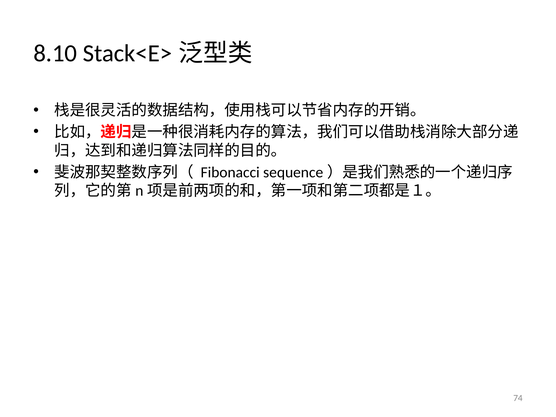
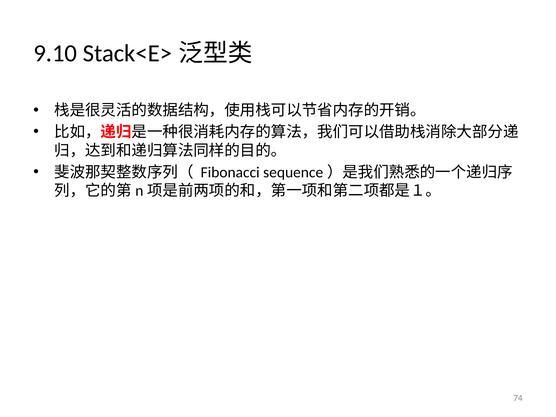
8.10: 8.10 -> 9.10
